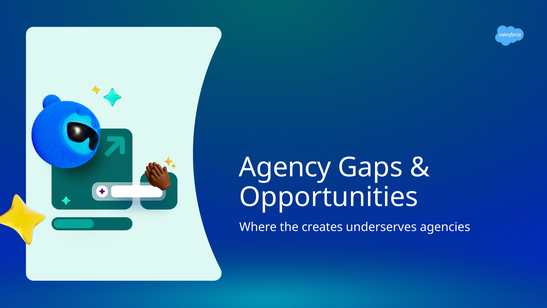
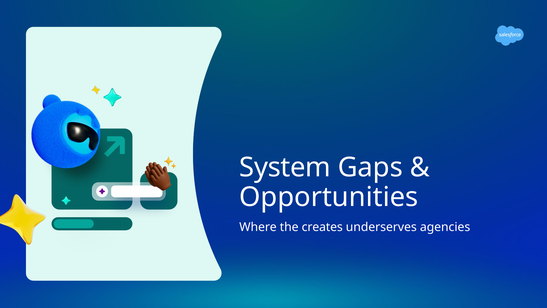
Agency: Agency -> System
